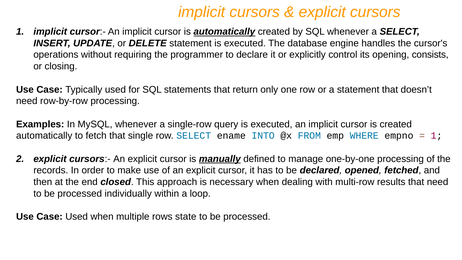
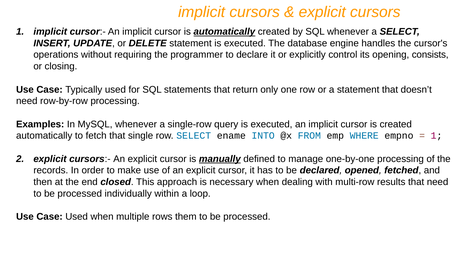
state: state -> them
